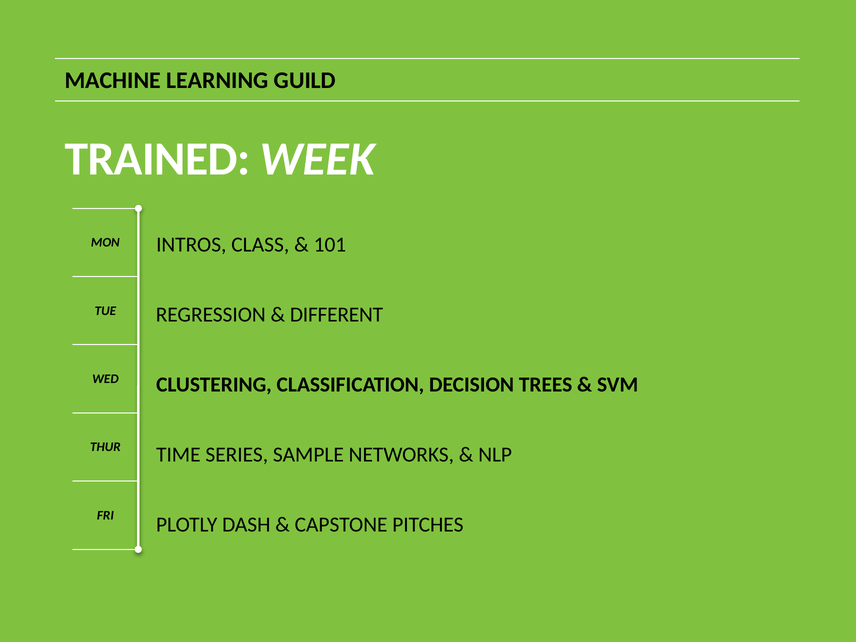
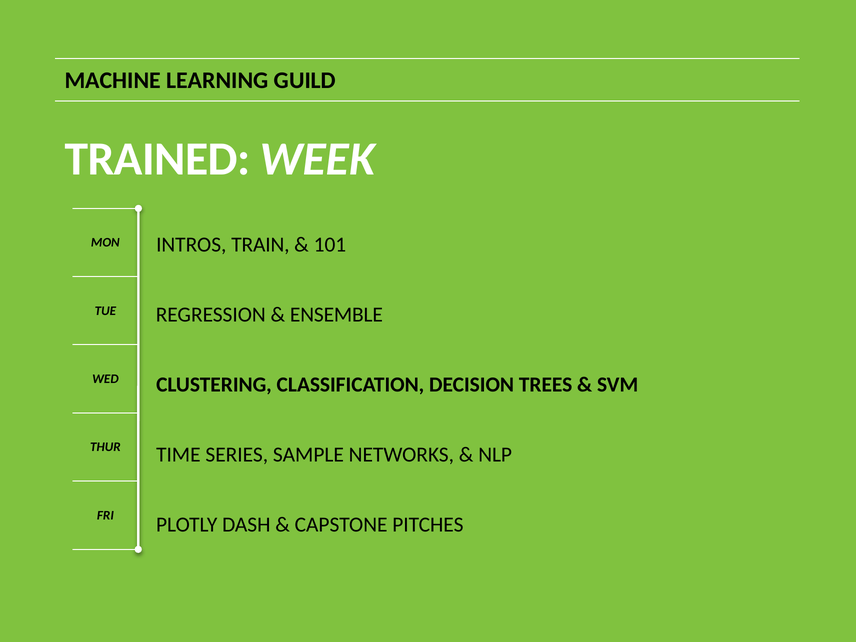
CLASS: CLASS -> TRAIN
DIFFERENT: DIFFERENT -> ENSEMBLE
